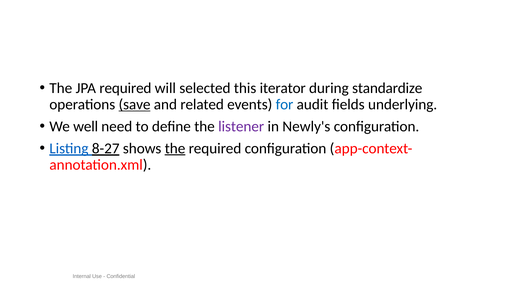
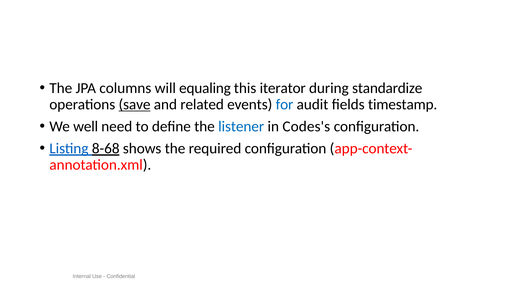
JPA required: required -> columns
selected: selected -> equaling
underlying: underlying -> timestamp
listener colour: purple -> blue
Newly's: Newly's -> Codes's
8-27: 8-27 -> 8-68
the at (175, 148) underline: present -> none
